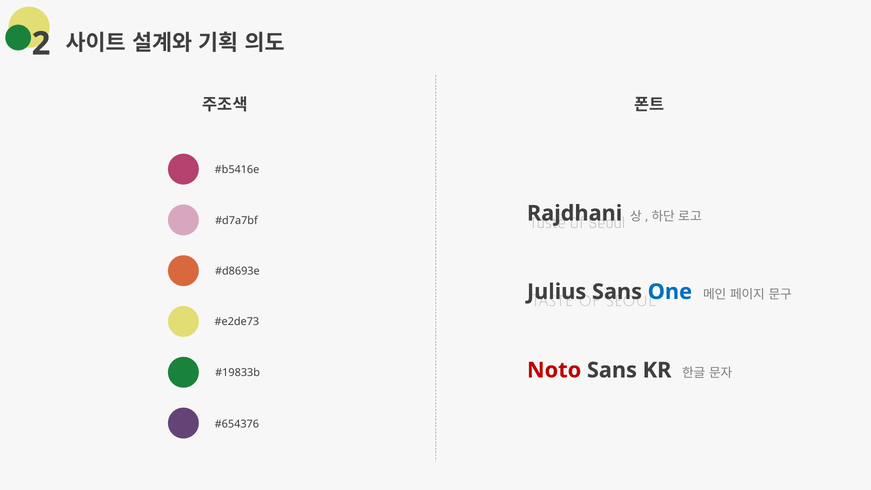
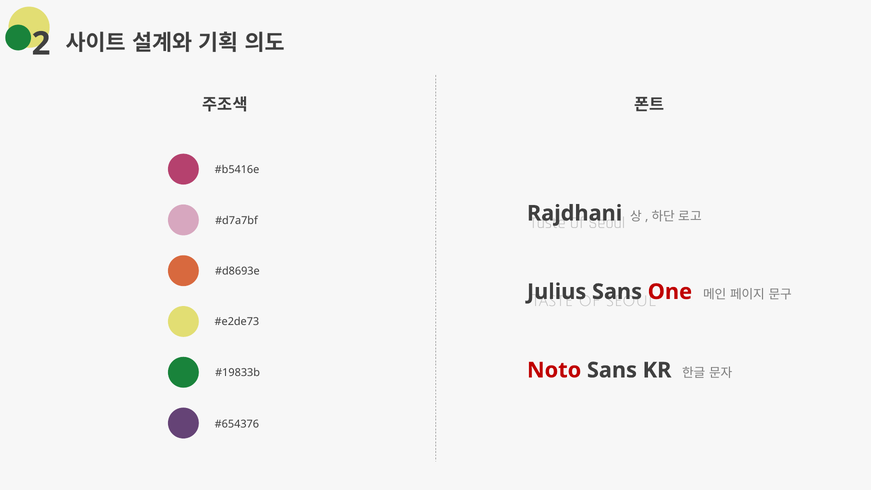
One colour: blue -> red
